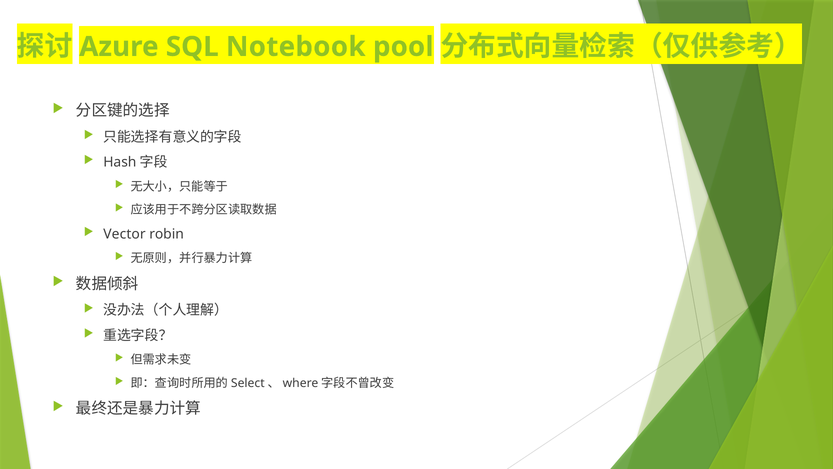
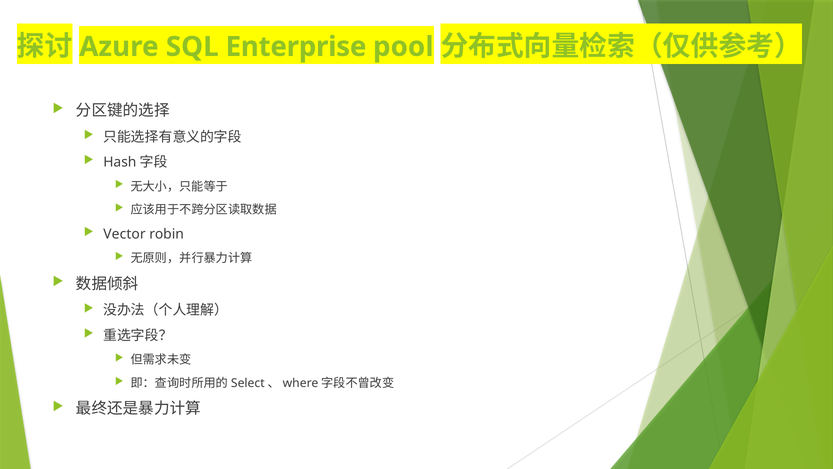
Notebook: Notebook -> Enterprise
